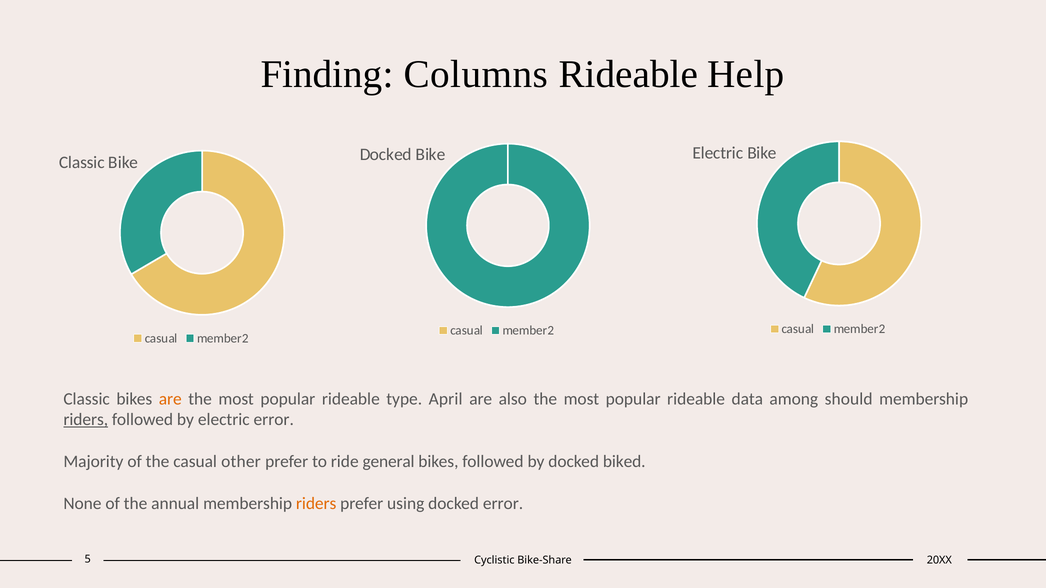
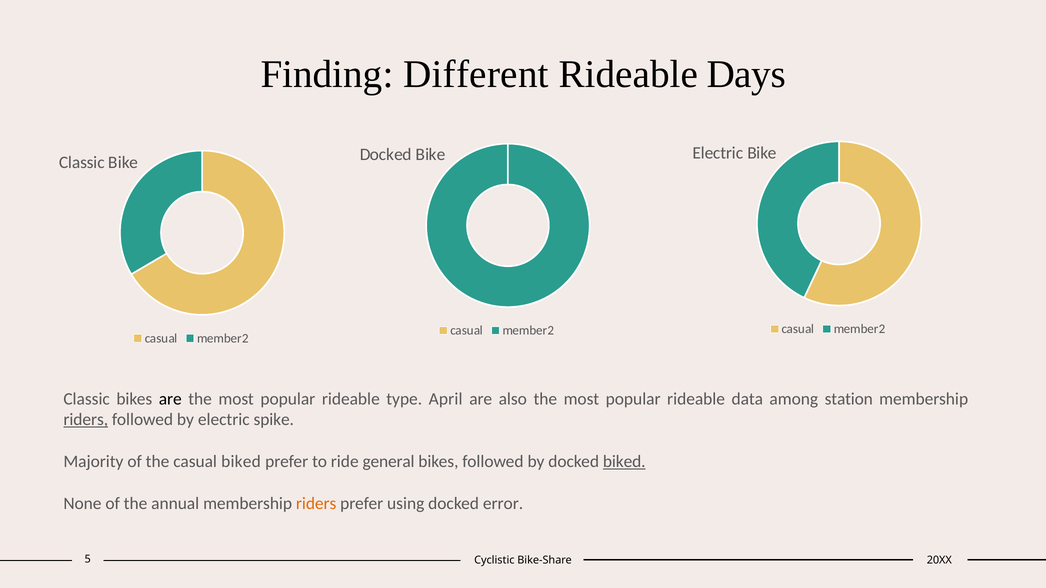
Columns: Columns -> Different
Help: Help -> Days
are at (170, 399) colour: orange -> black
should: should -> station
electric error: error -> spike
casual other: other -> biked
biked at (624, 462) underline: none -> present
